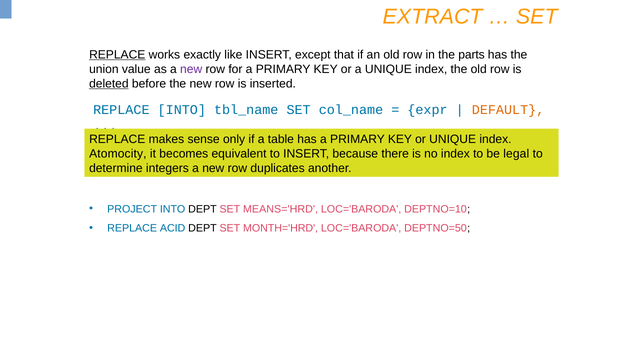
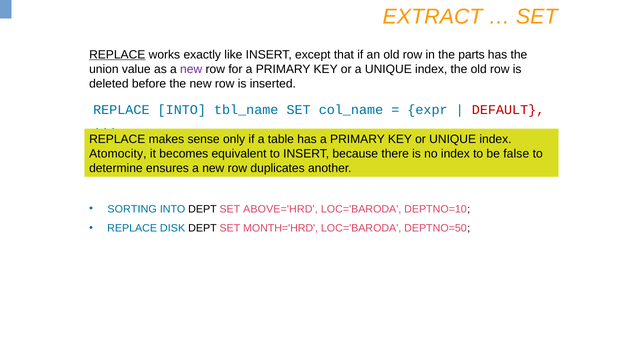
deleted underline: present -> none
DEFAULT colour: orange -> red
legal: legal -> false
integers: integers -> ensures
PROJECT: PROJECT -> SORTING
MEANS='HRD: MEANS='HRD -> ABOVE='HRD
ACID: ACID -> DISK
